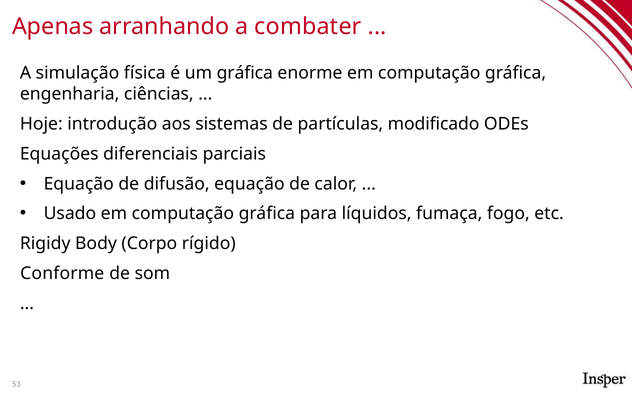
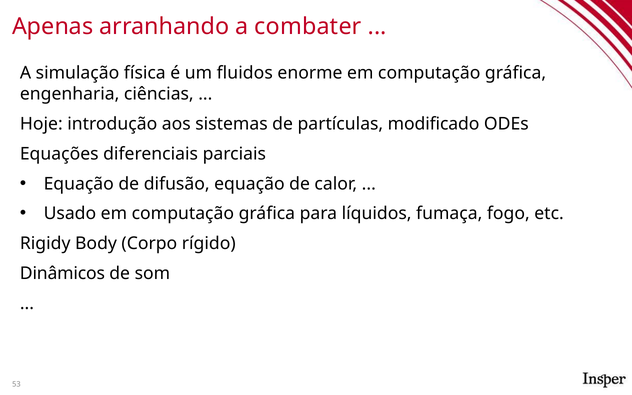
um gráfica: gráfica -> fluidos
Conforme: Conforme -> Dinâmicos
